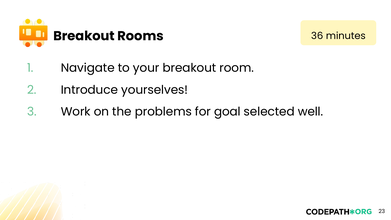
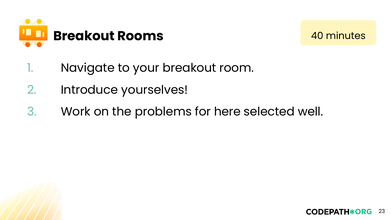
36: 36 -> 40
goal: goal -> here
